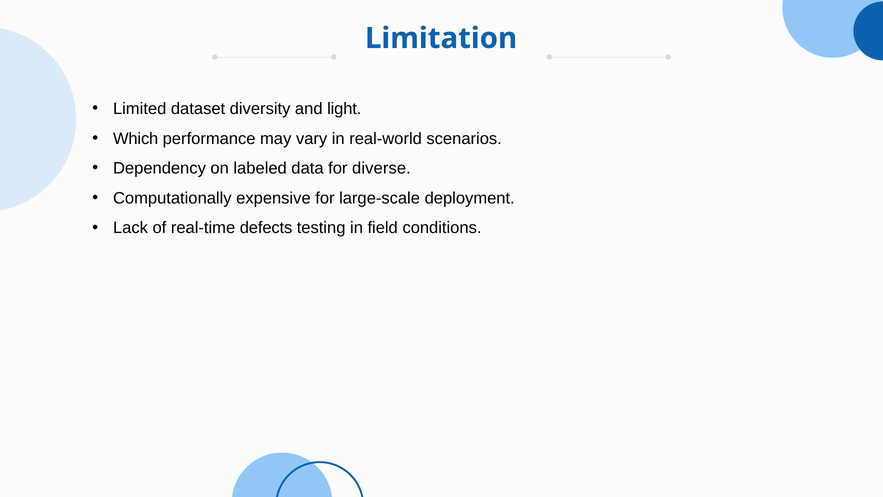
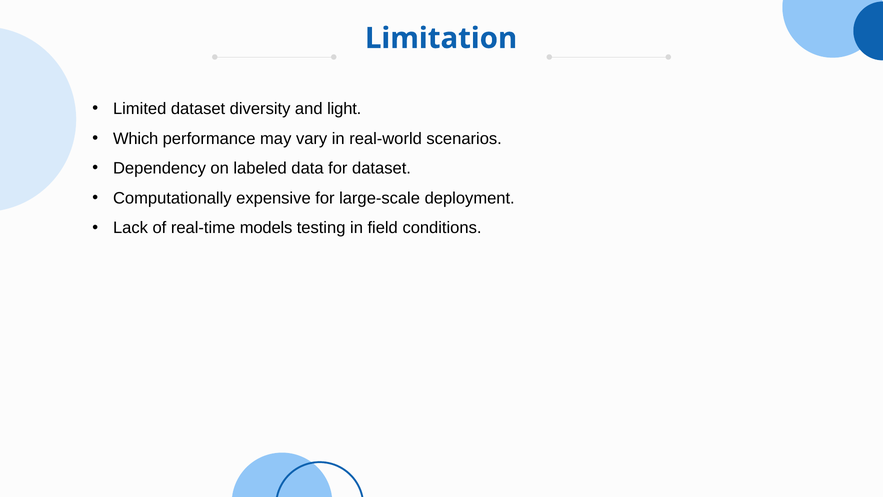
for diverse: diverse -> dataset
defects: defects -> models
